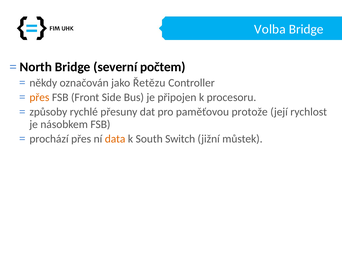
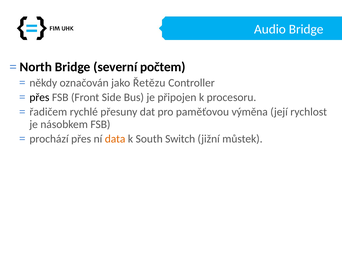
Volba: Volba -> Audio
přes at (39, 97) colour: orange -> black
způsoby: způsoby -> řadičem
protože: protože -> výměna
